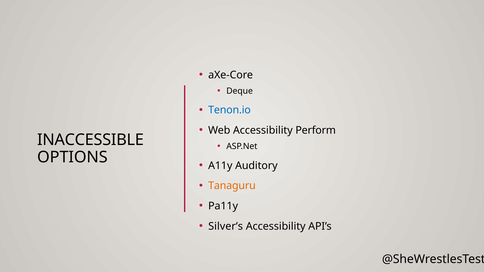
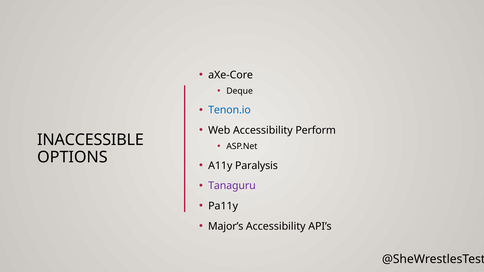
Auditory: Auditory -> Paralysis
Tanaguru colour: orange -> purple
Silver’s: Silver’s -> Major’s
